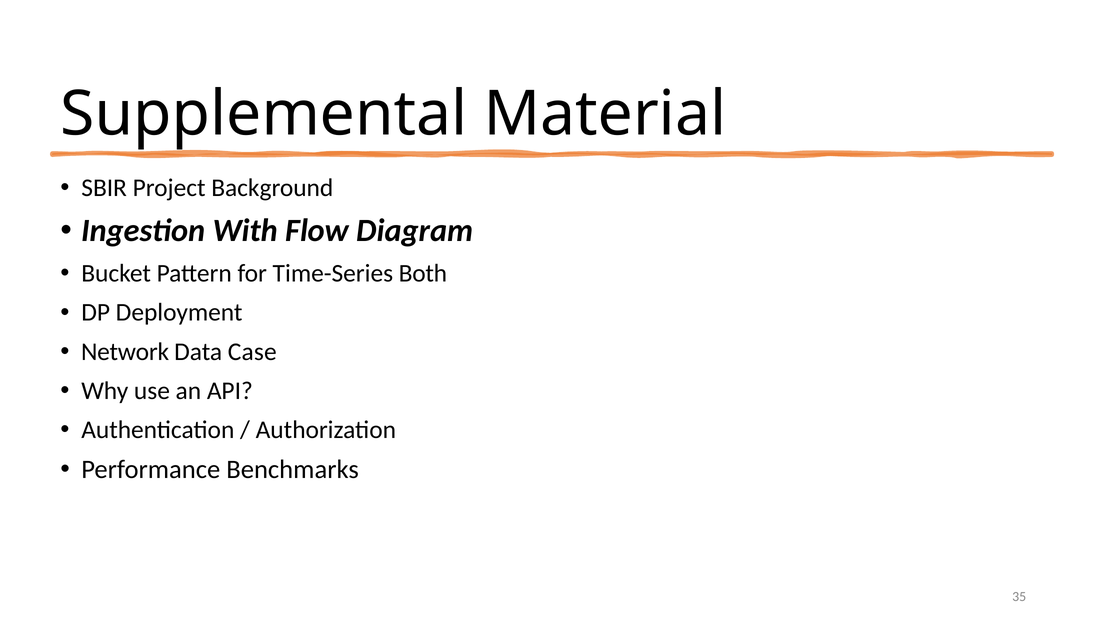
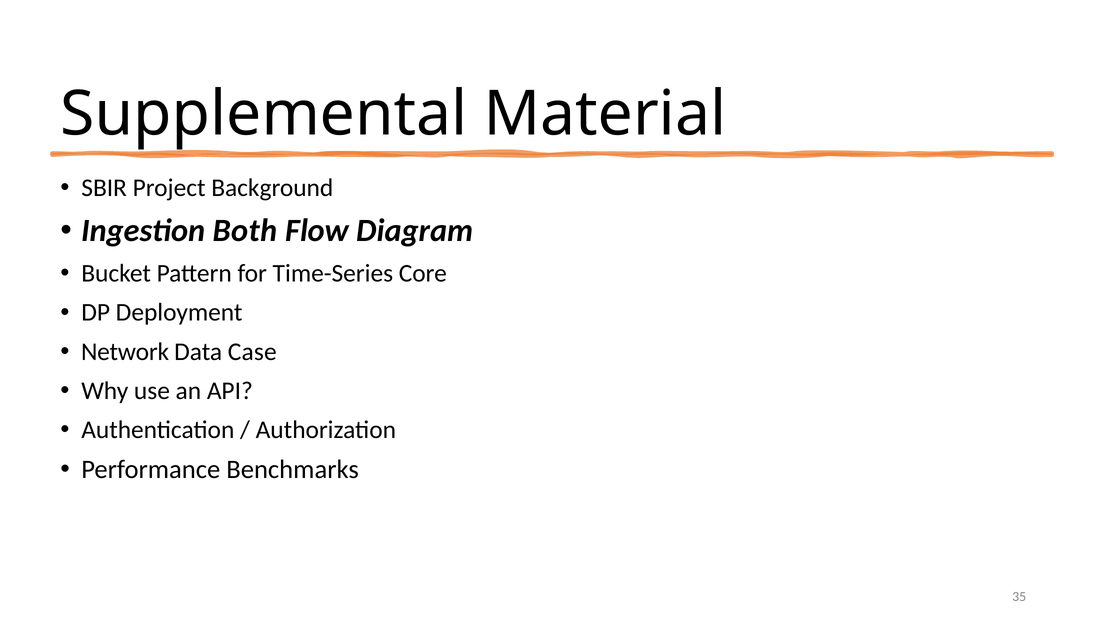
With: With -> Both
Both: Both -> Core
